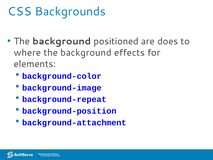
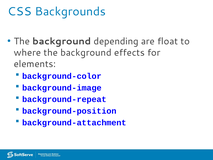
positioned: positioned -> depending
does: does -> float
